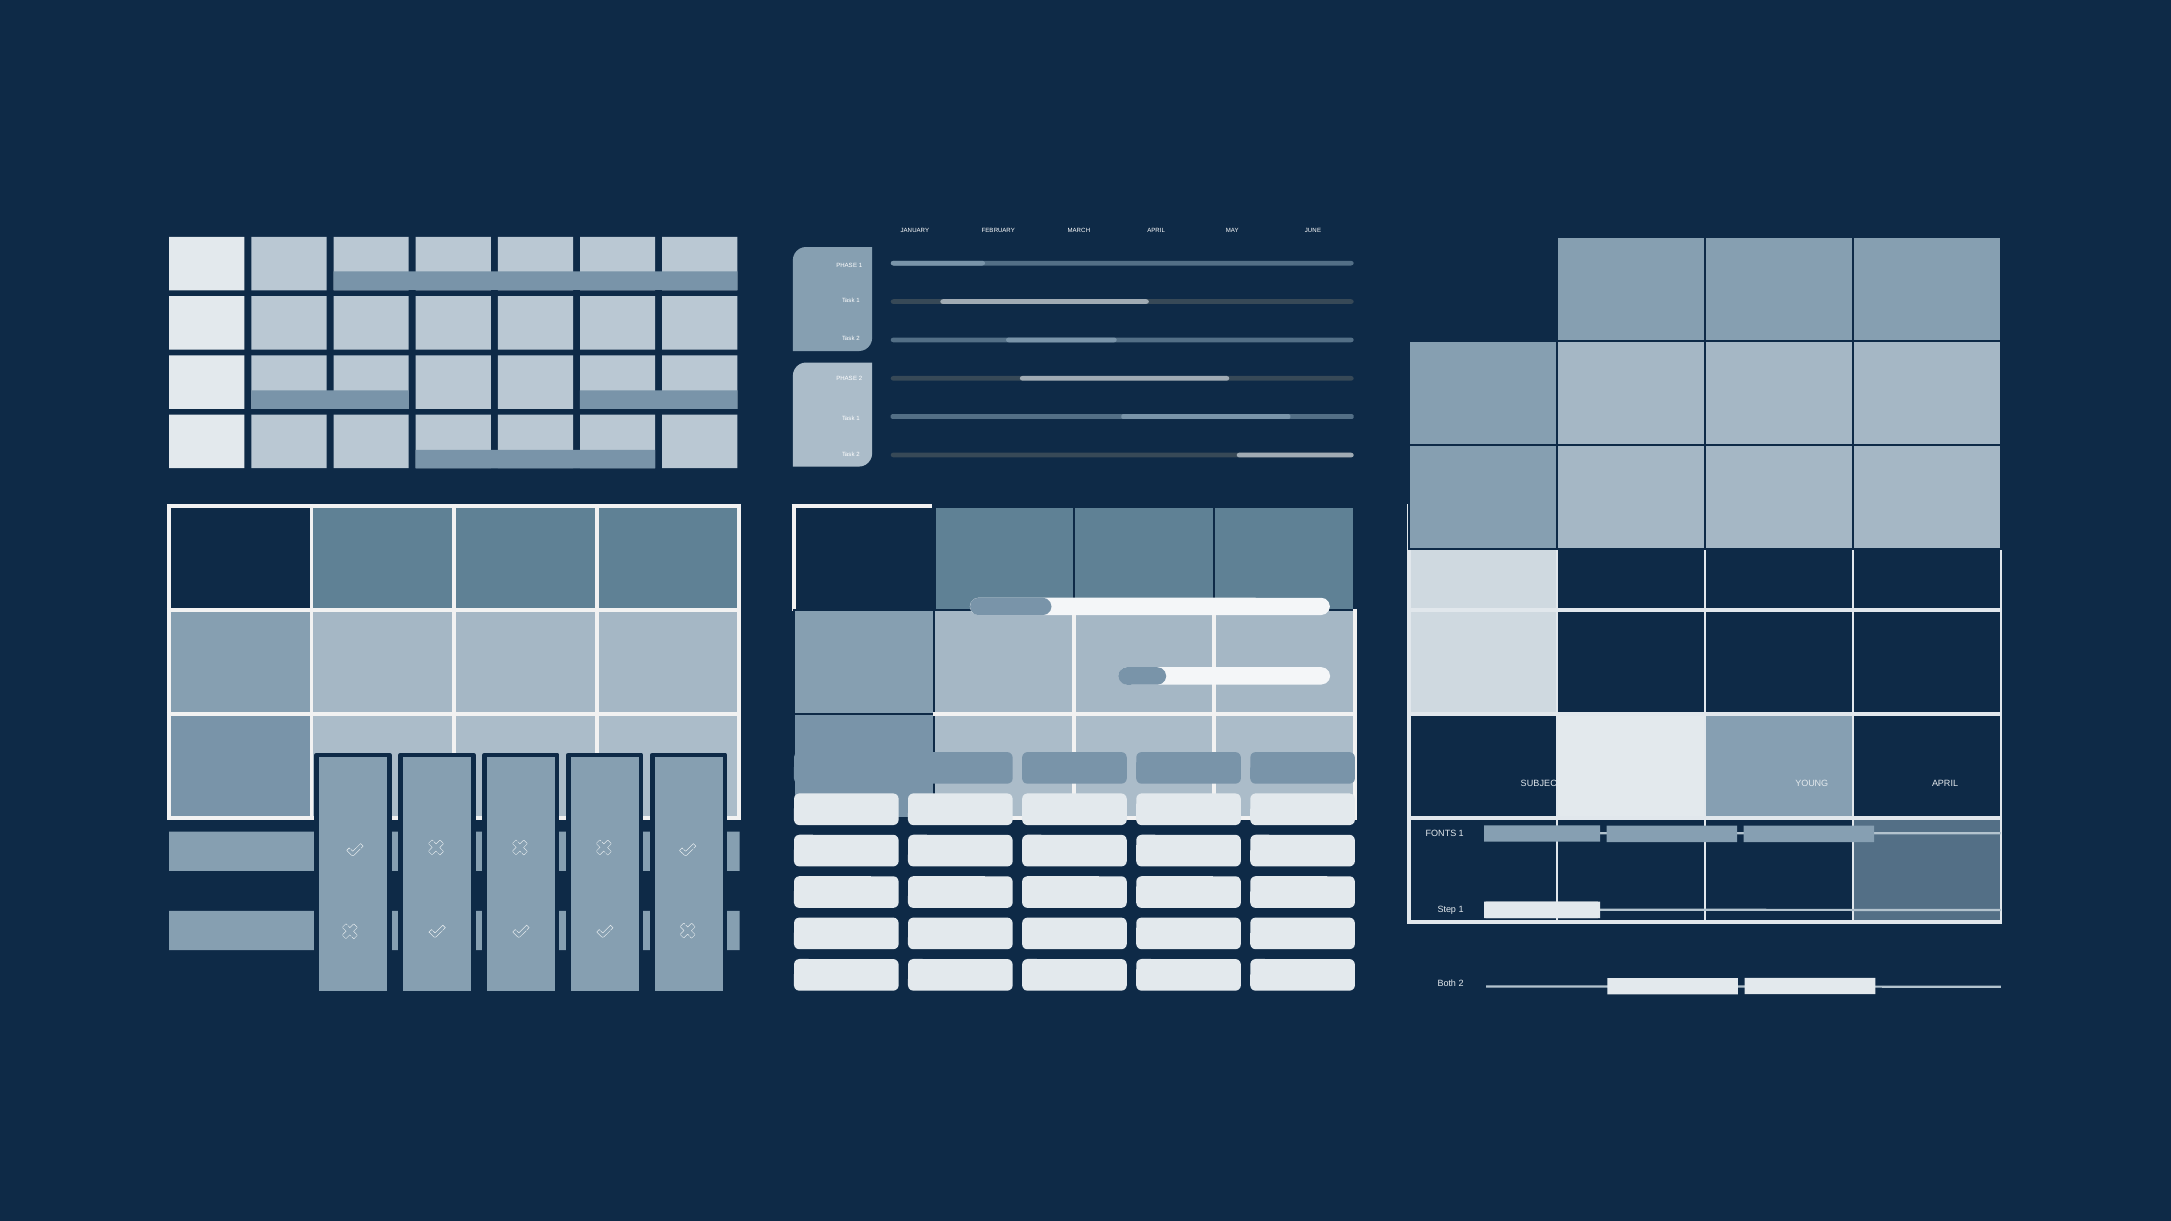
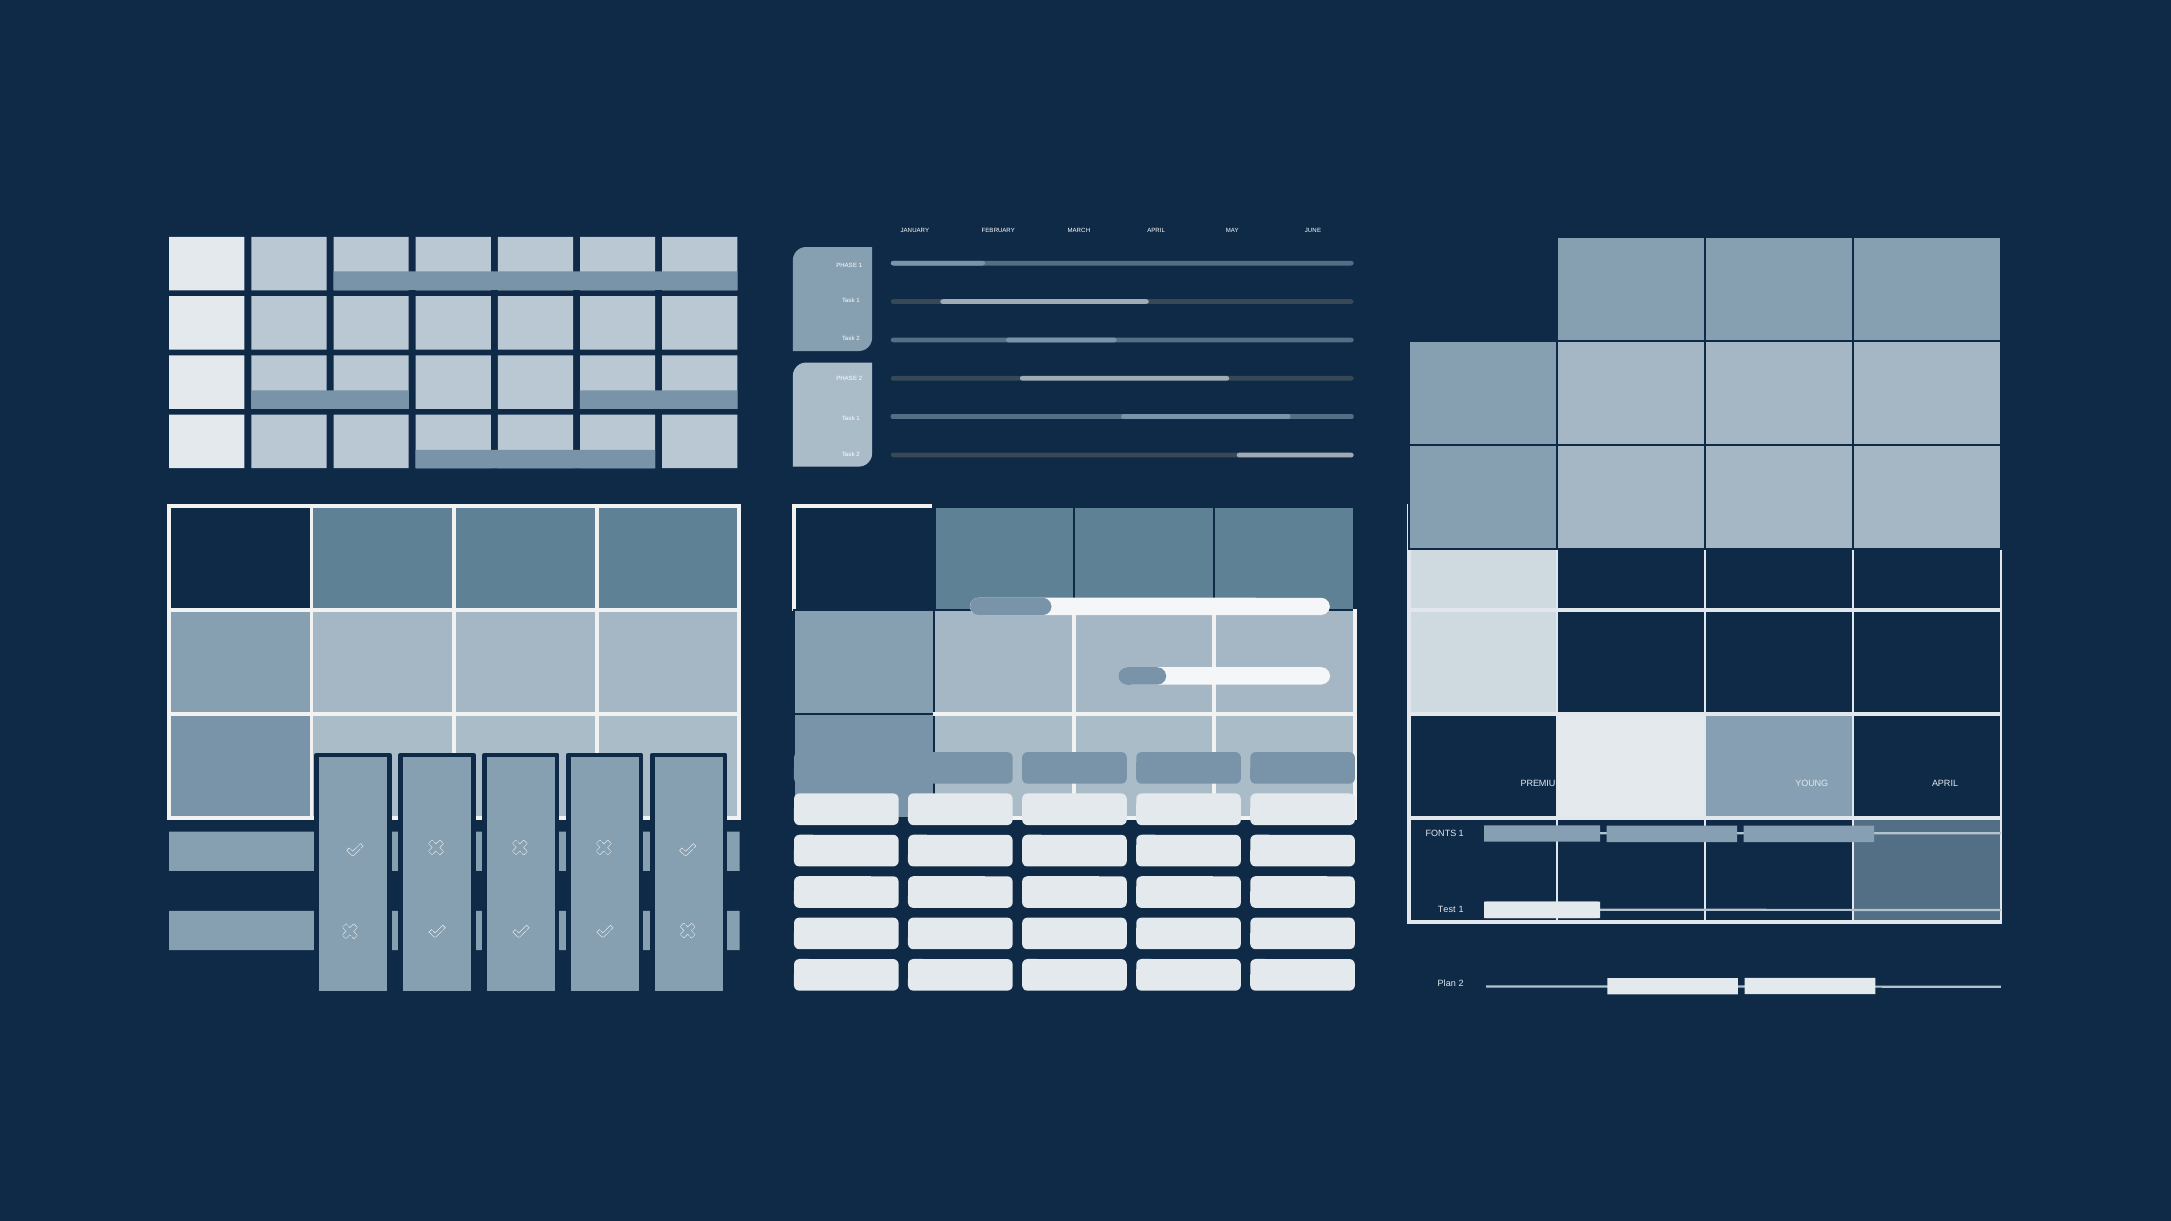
SUBJECT: SUBJECT -> PREMIUM
Step: Step -> Test
Both: Both -> Plan
